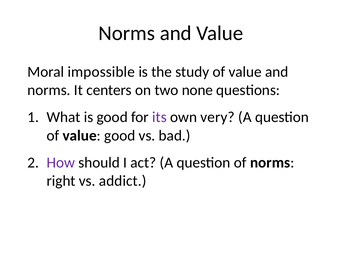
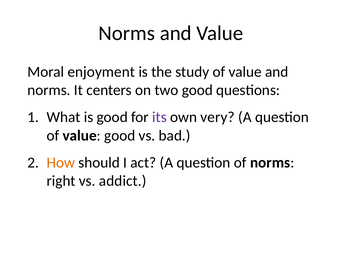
impossible: impossible -> enjoyment
two none: none -> good
How colour: purple -> orange
